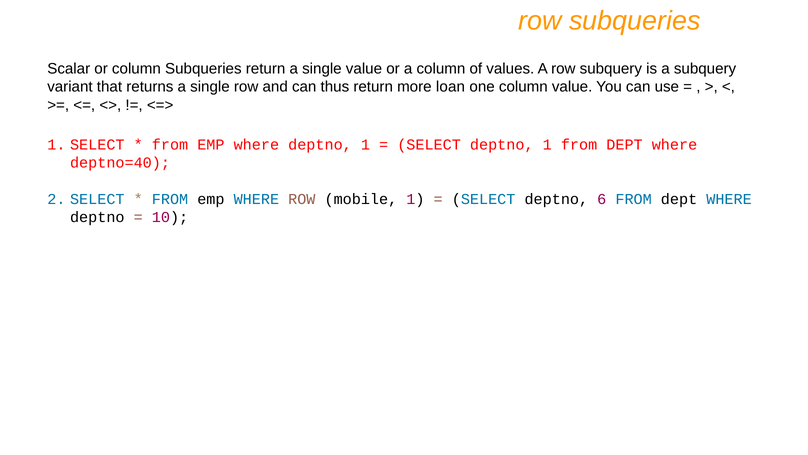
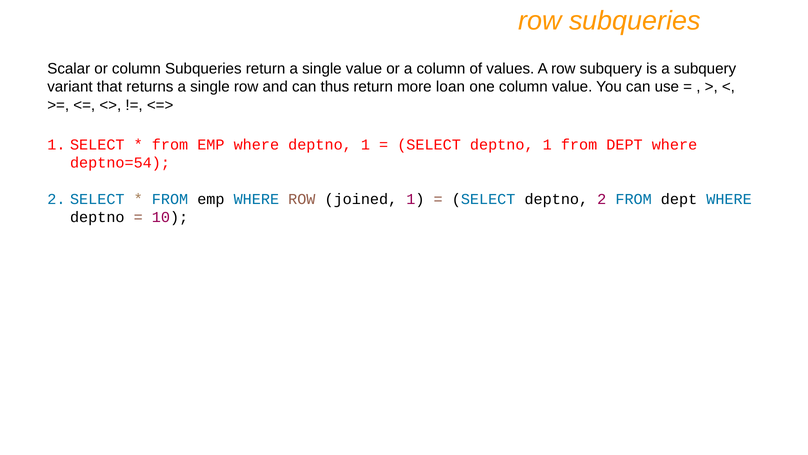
deptno=40: deptno=40 -> deptno=54
mobile: mobile -> joined
deptno 6: 6 -> 2
